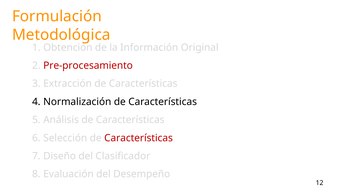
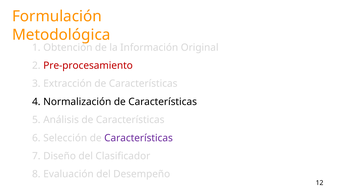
Características at (139, 138) colour: red -> purple
